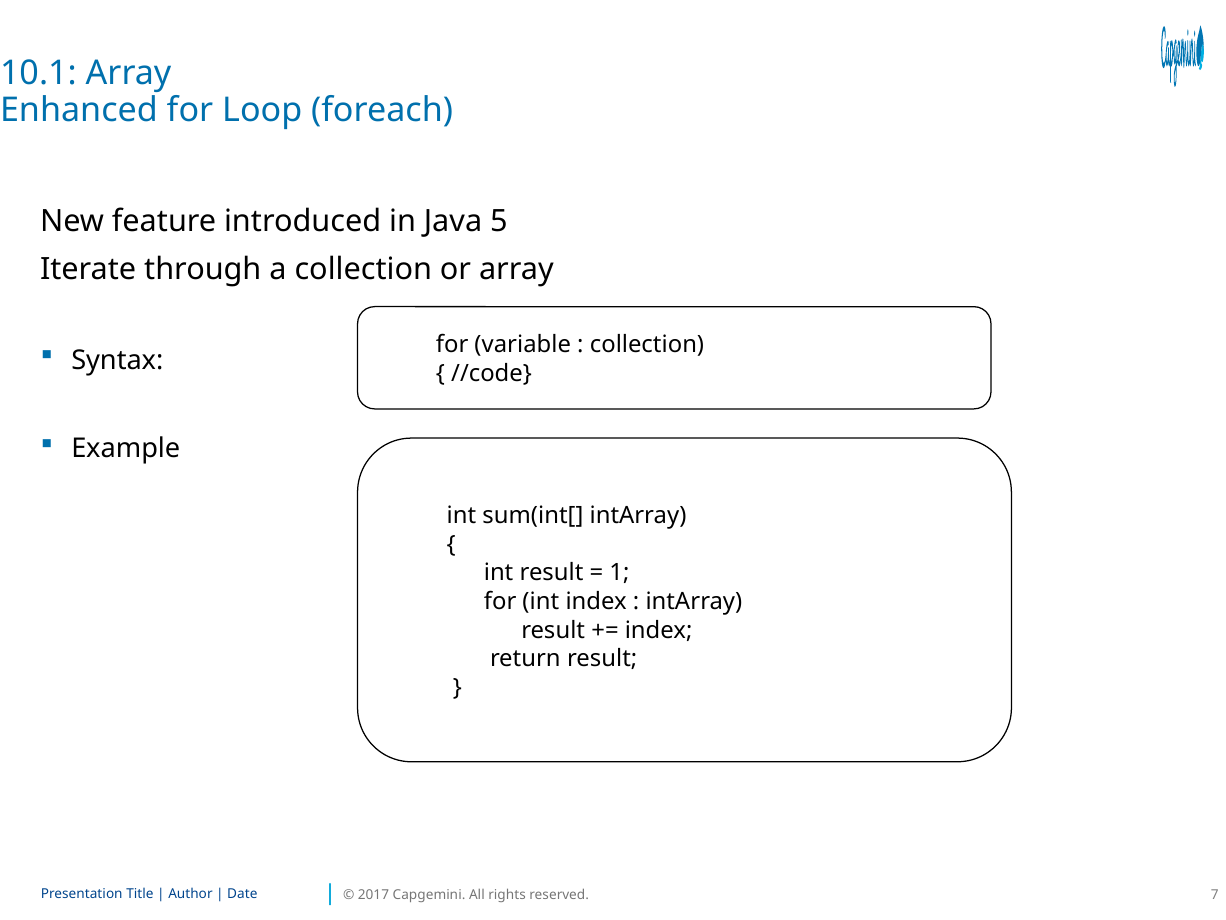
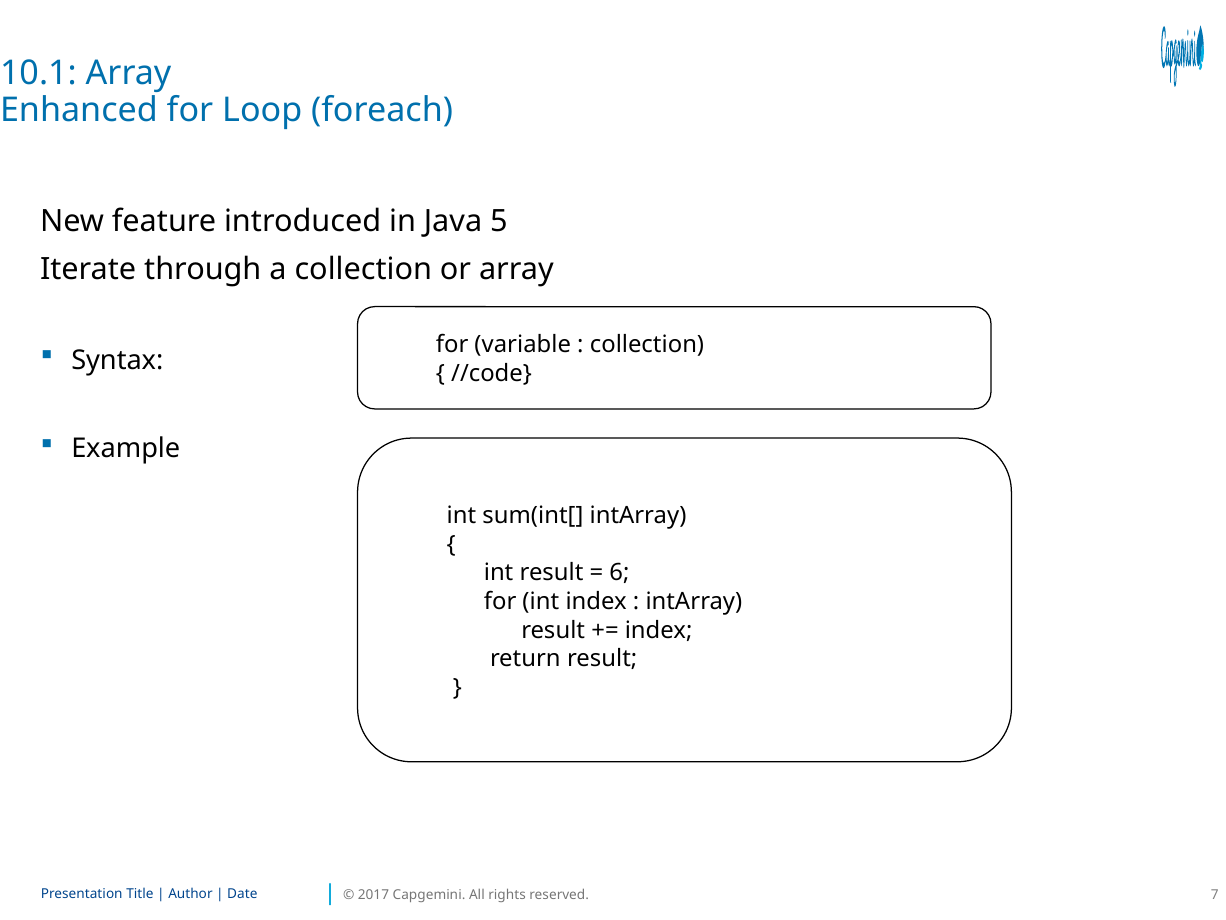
1: 1 -> 6
